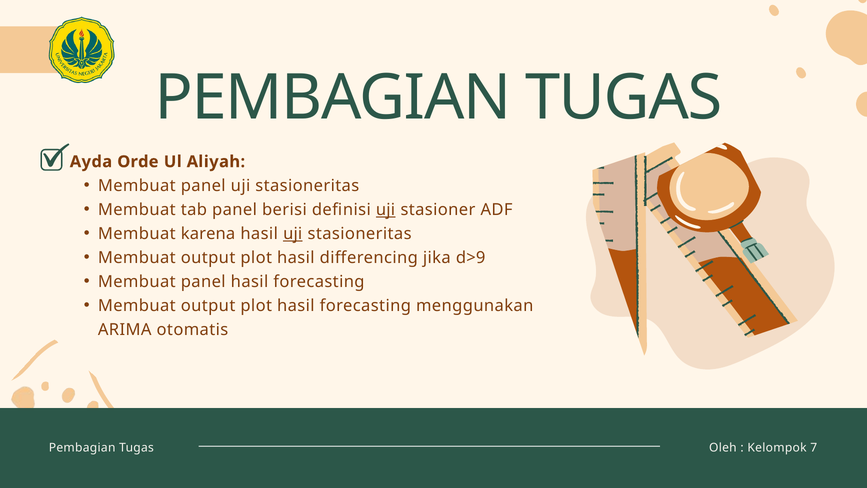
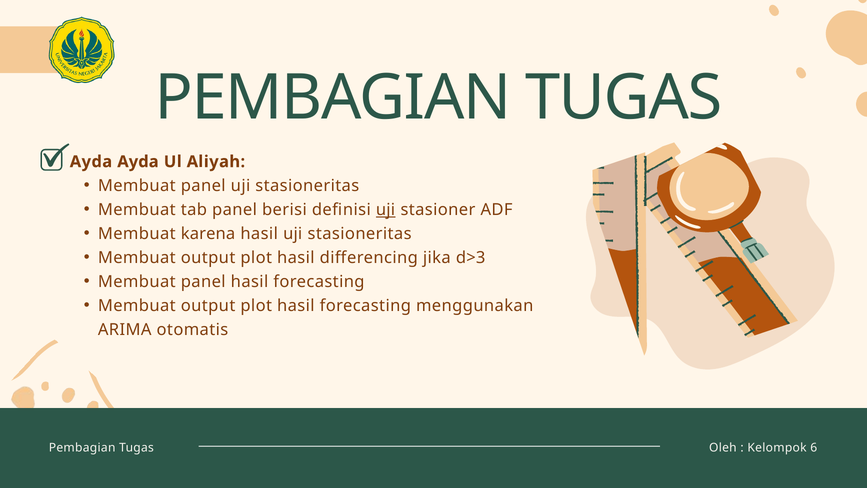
Ayda Orde: Orde -> Ayda
uji at (293, 234) underline: present -> none
d>9: d>9 -> d>3
7: 7 -> 6
